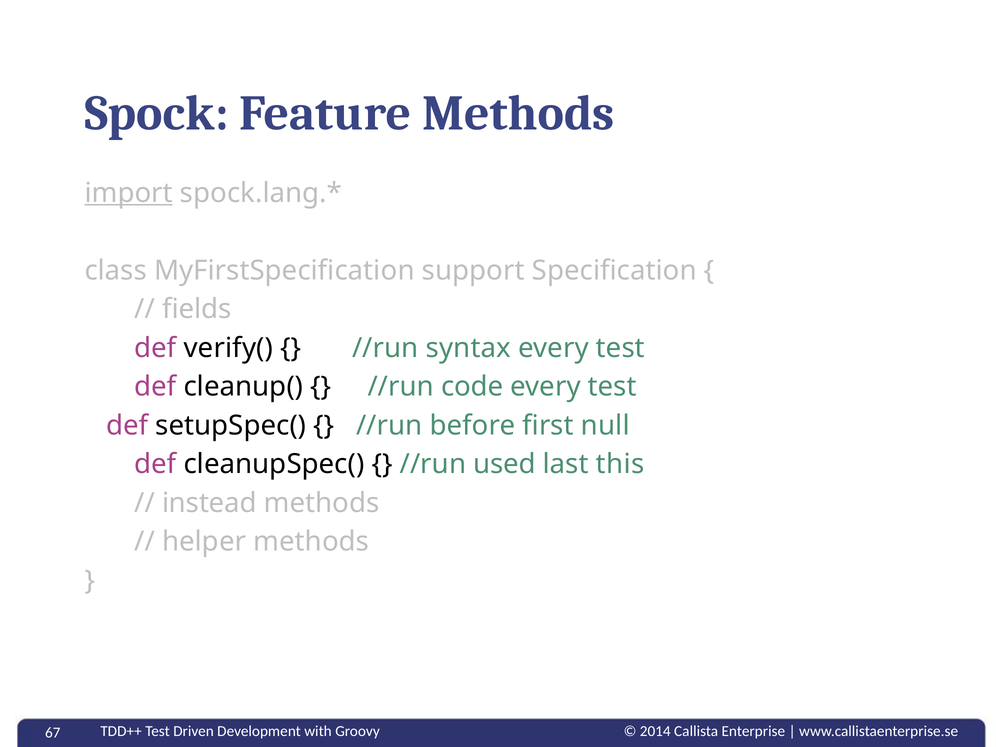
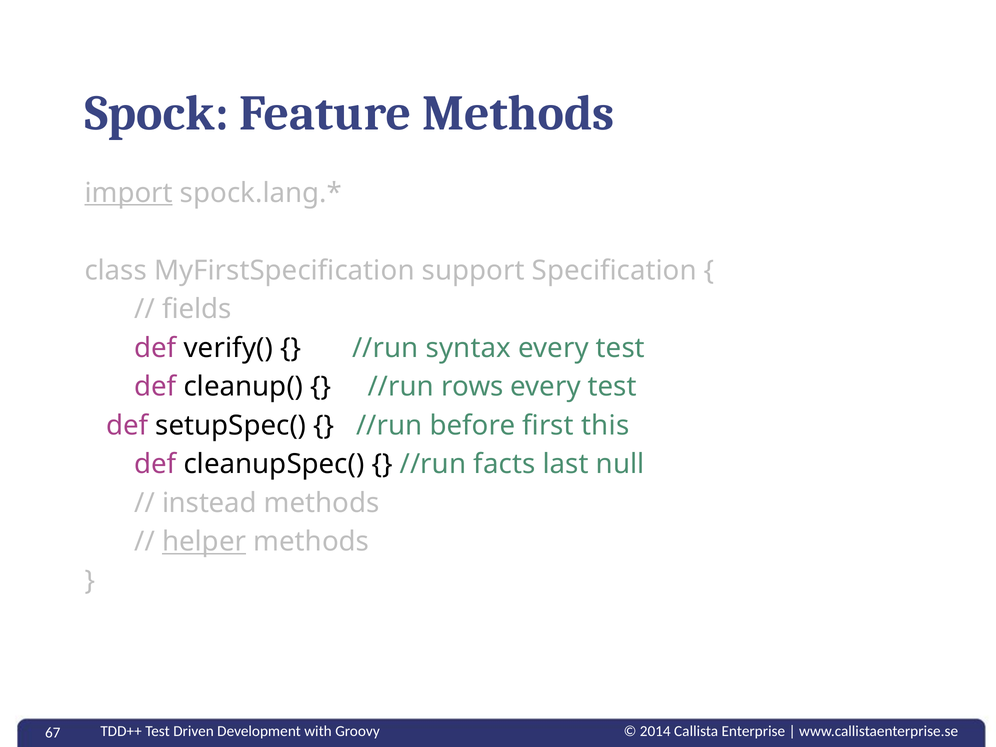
code: code -> rows
null: null -> this
used: used -> facts
this: this -> null
helper underline: none -> present
